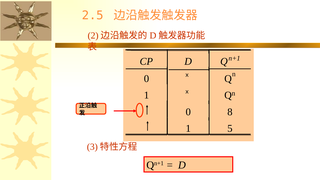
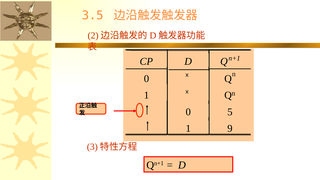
2.5: 2.5 -> 3.5
8: 8 -> 5
5: 5 -> 9
